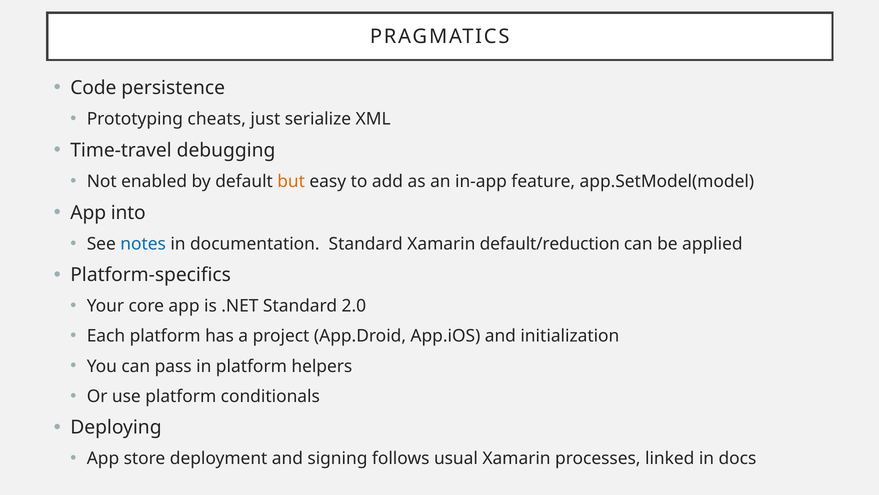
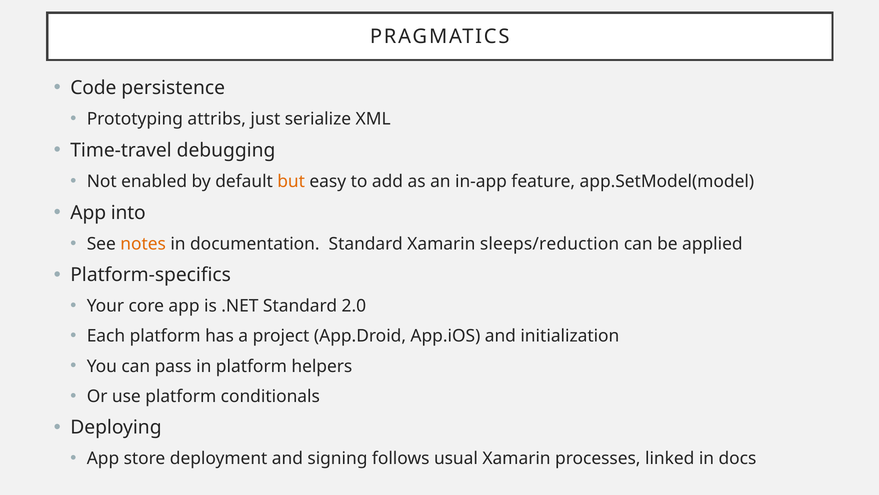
cheats: cheats -> attribs
notes colour: blue -> orange
default/reduction: default/reduction -> sleeps/reduction
